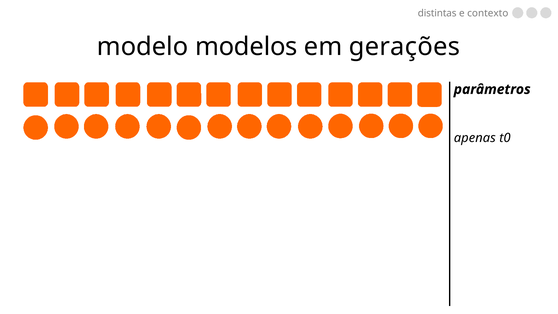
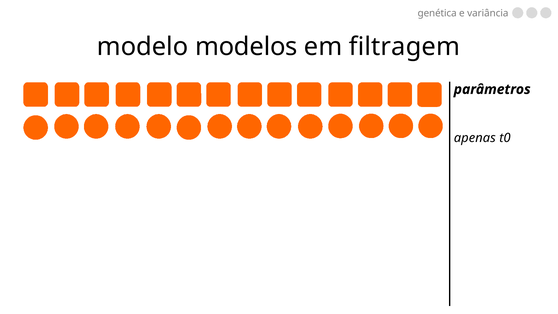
distintas: distintas -> genética
contexto: contexto -> variância
gerações: gerações -> filtragem
